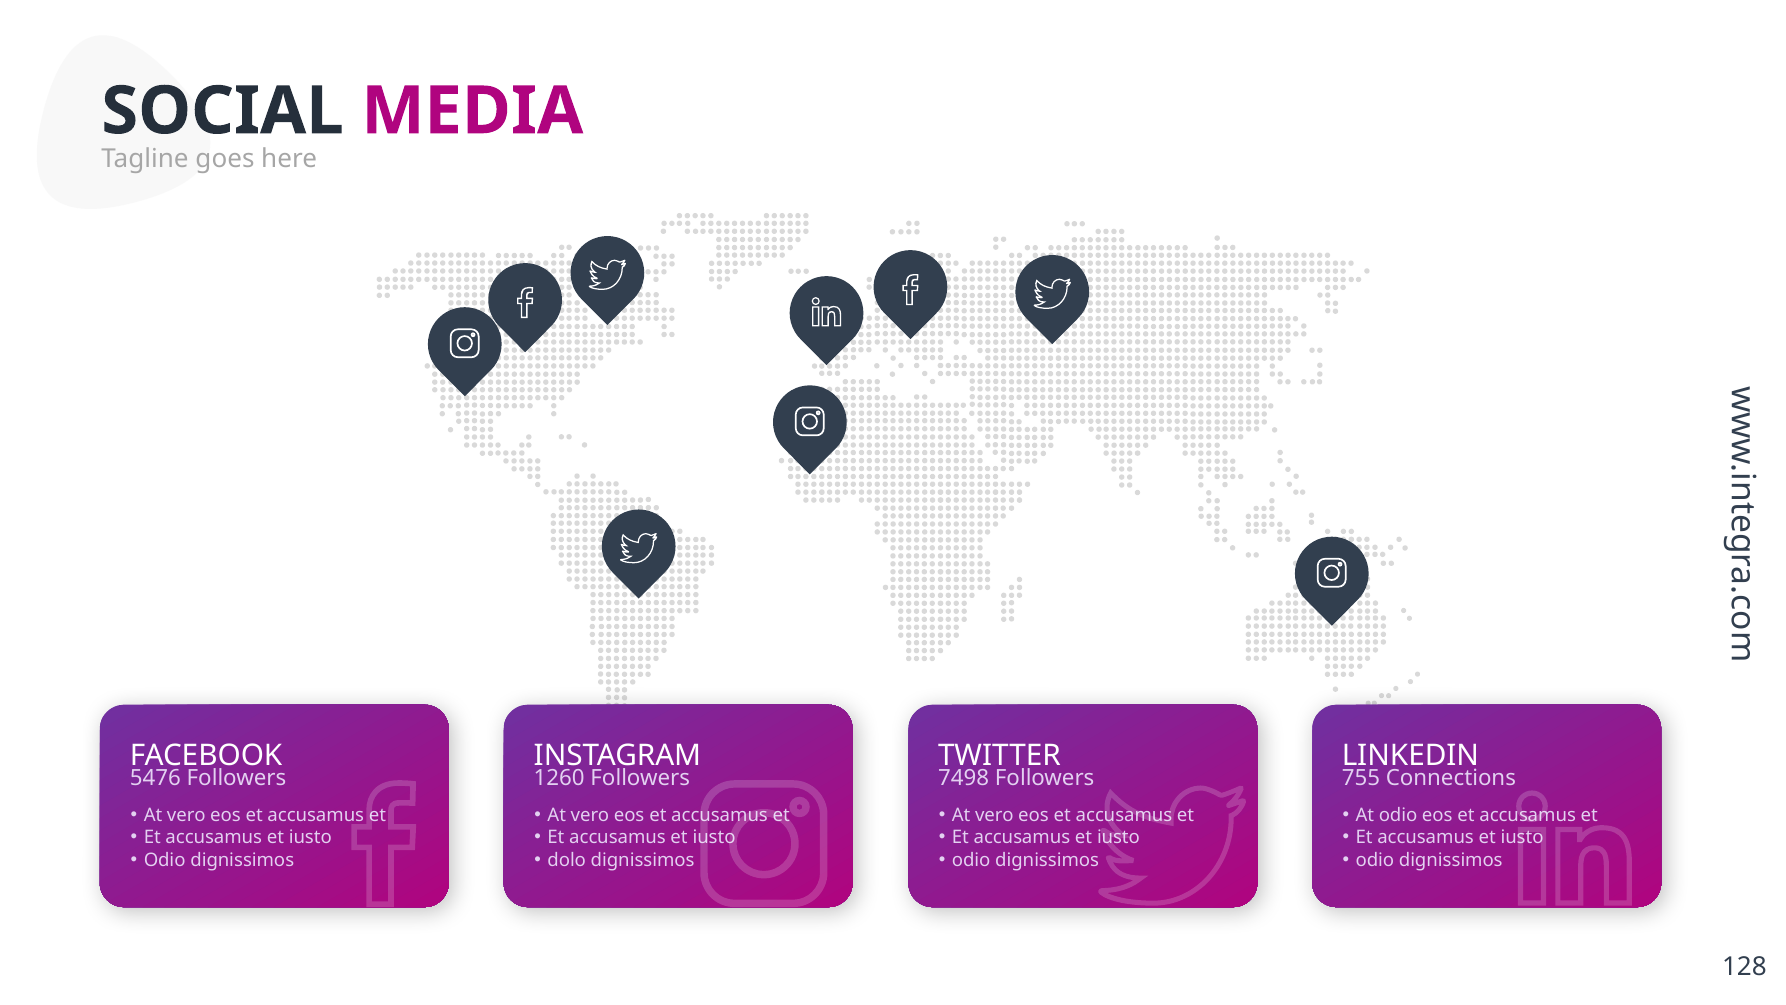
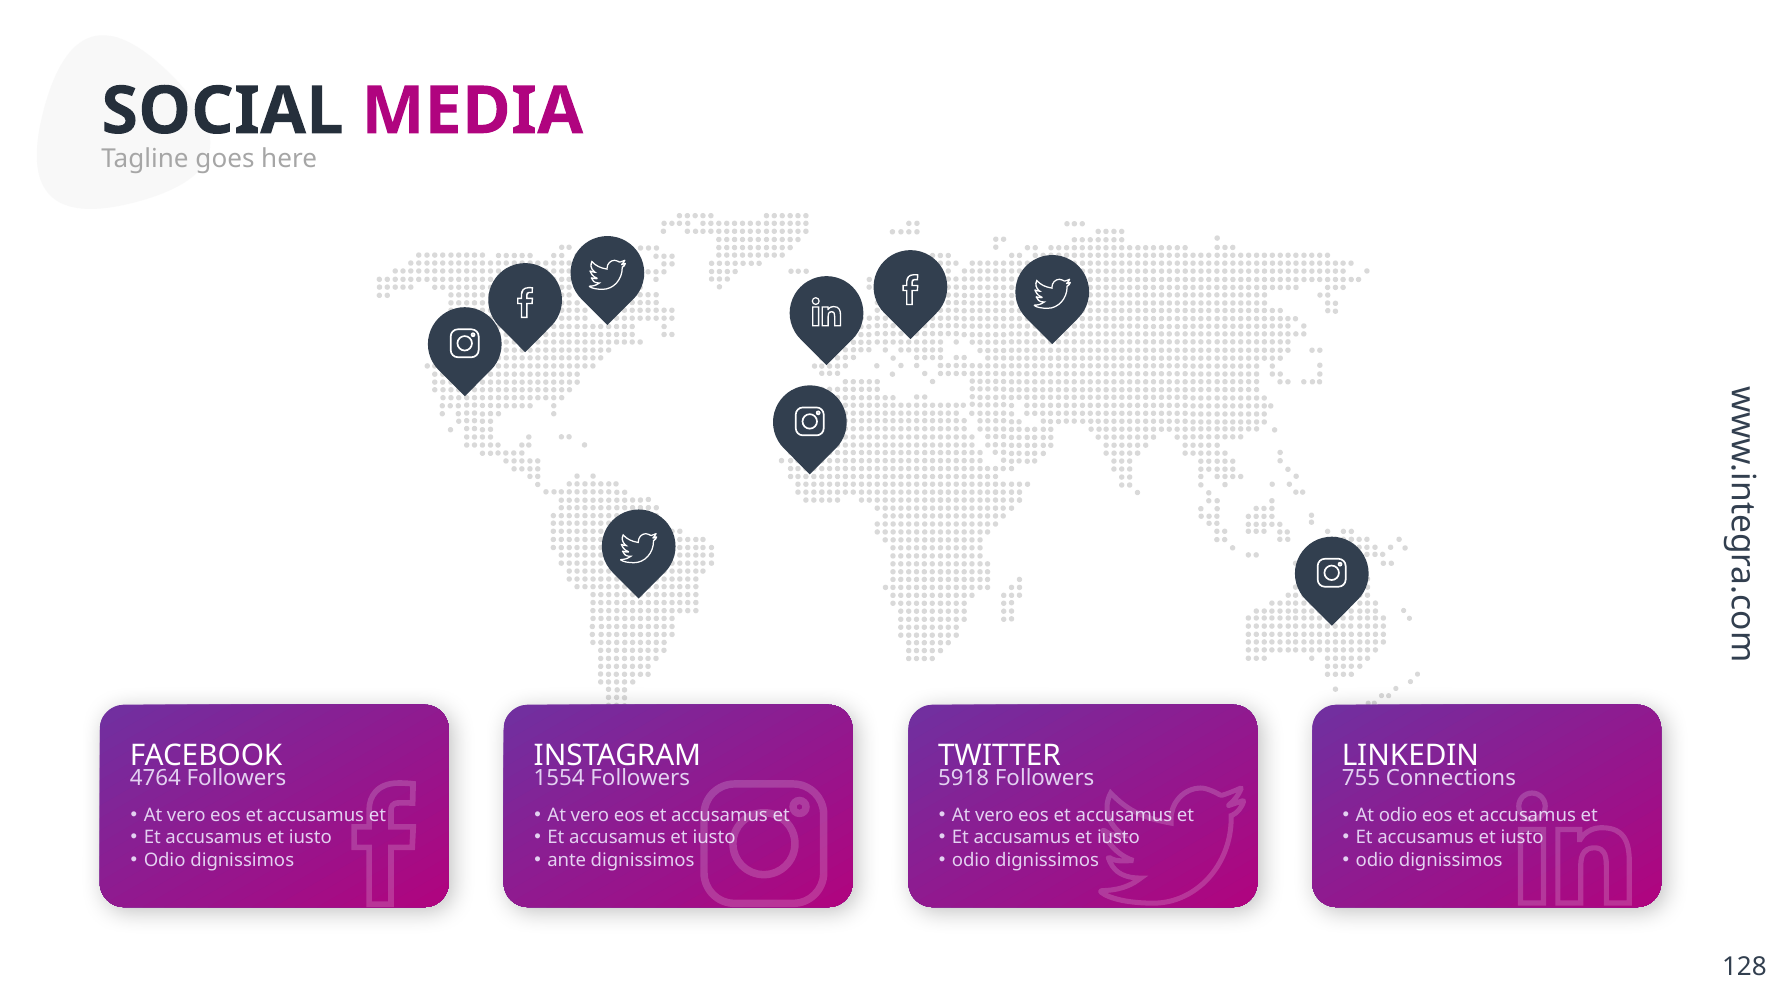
5476: 5476 -> 4764
1260: 1260 -> 1554
7498: 7498 -> 5918
dolo: dolo -> ante
